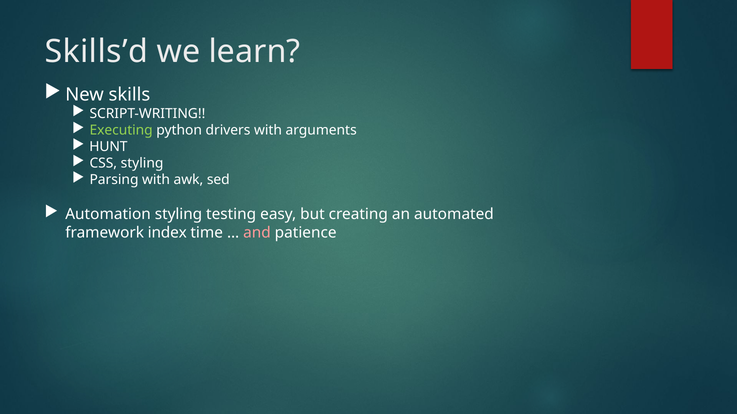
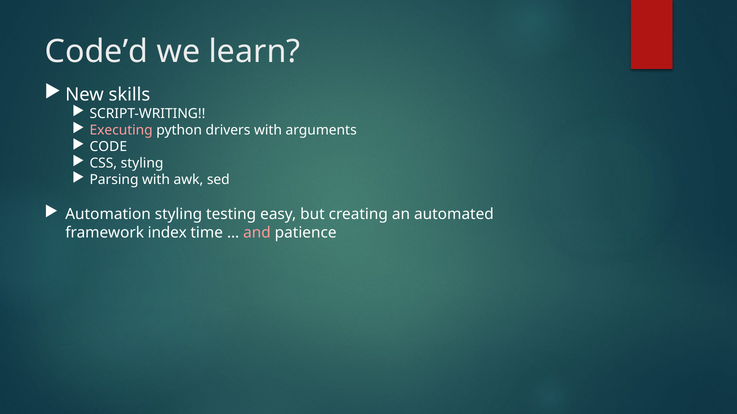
Skills’d: Skills’d -> Code’d
Executing colour: light green -> pink
HUNT: HUNT -> CODE
